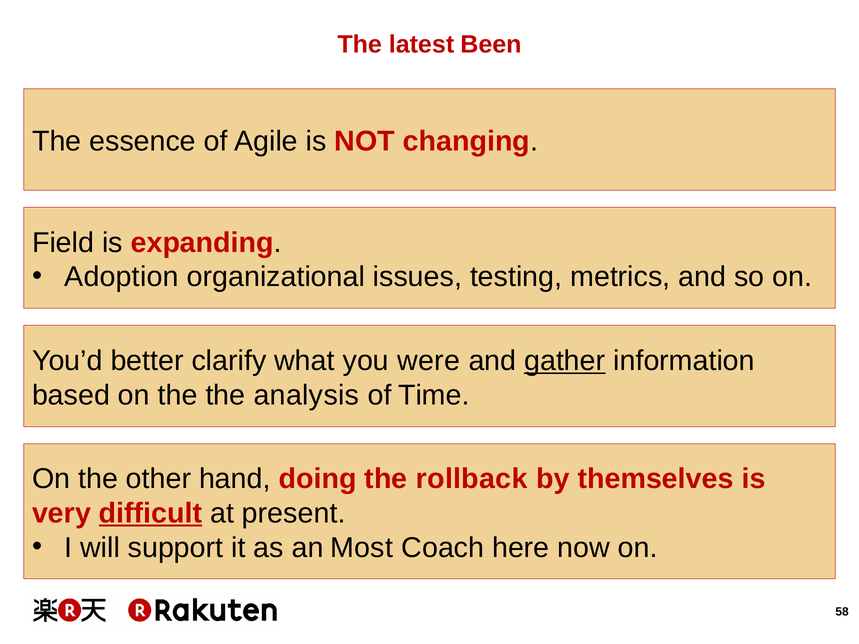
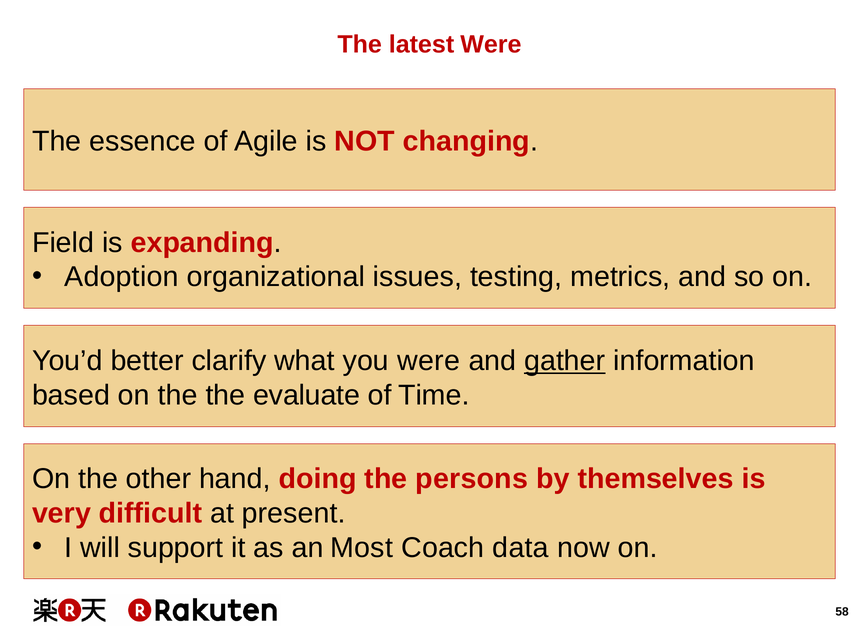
latest Been: Been -> Were
analysis: analysis -> evaluate
rollback: rollback -> persons
difficult underline: present -> none
here: here -> data
